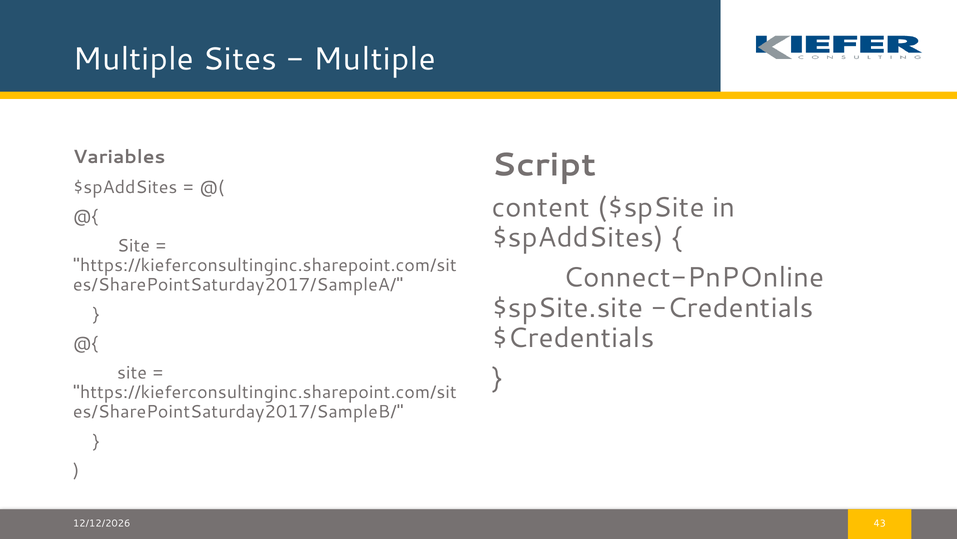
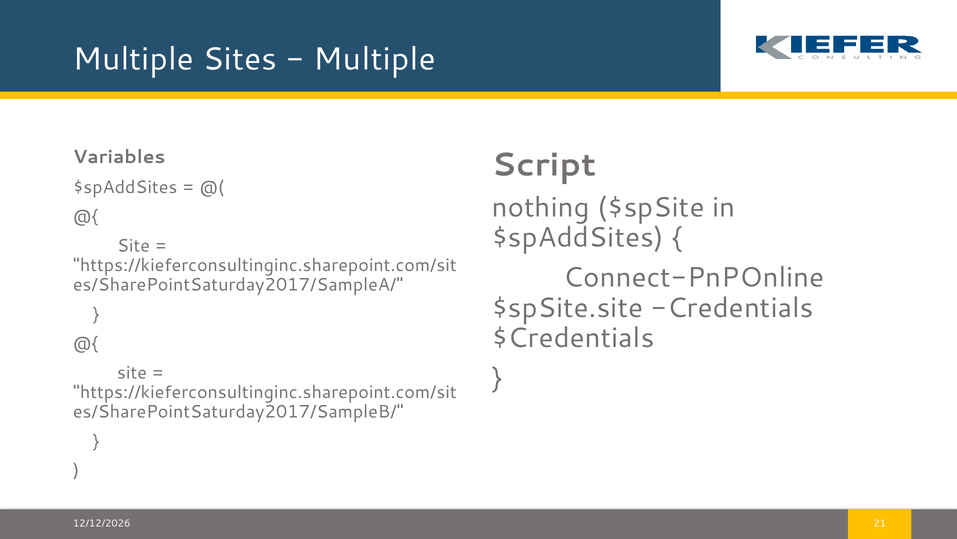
content: content -> nothing
43: 43 -> 21
